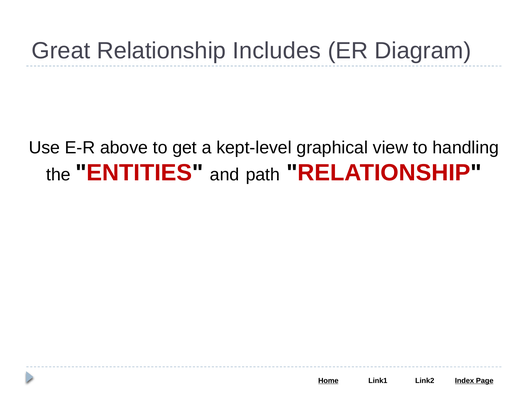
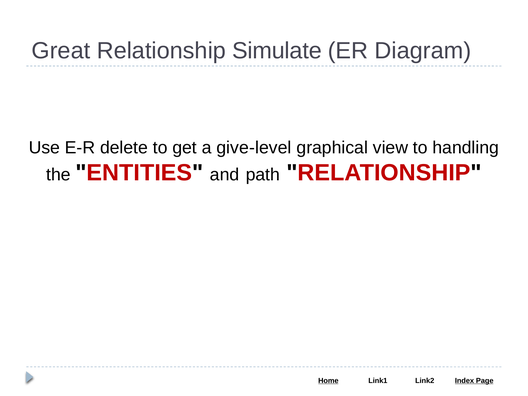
Includes: Includes -> Simulate
above: above -> delete
kept-level: kept-level -> give-level
